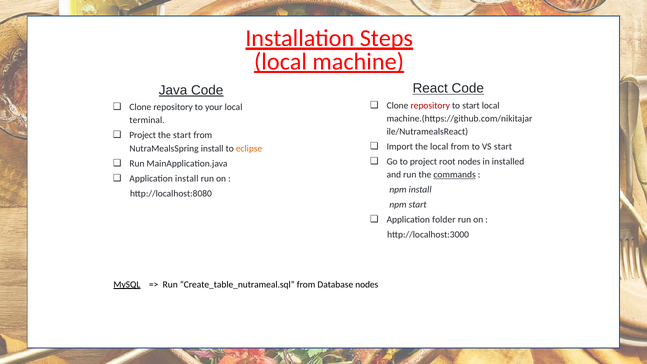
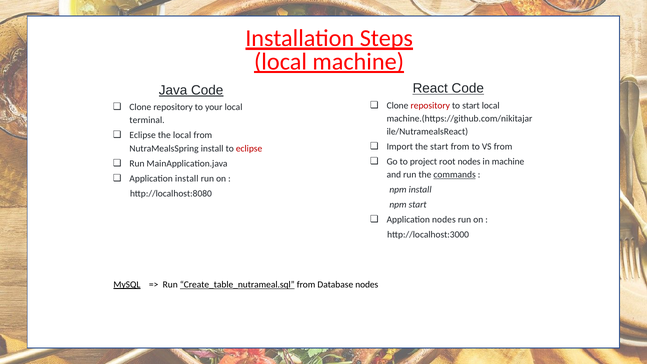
Project at (143, 135): Project -> Eclipse
the start: start -> local
the local: local -> start
VS start: start -> from
eclipse at (249, 148) colour: orange -> red
in installed: installed -> machine
Application folder: folder -> nodes
Create_table_nutrameal.sql underline: none -> present
